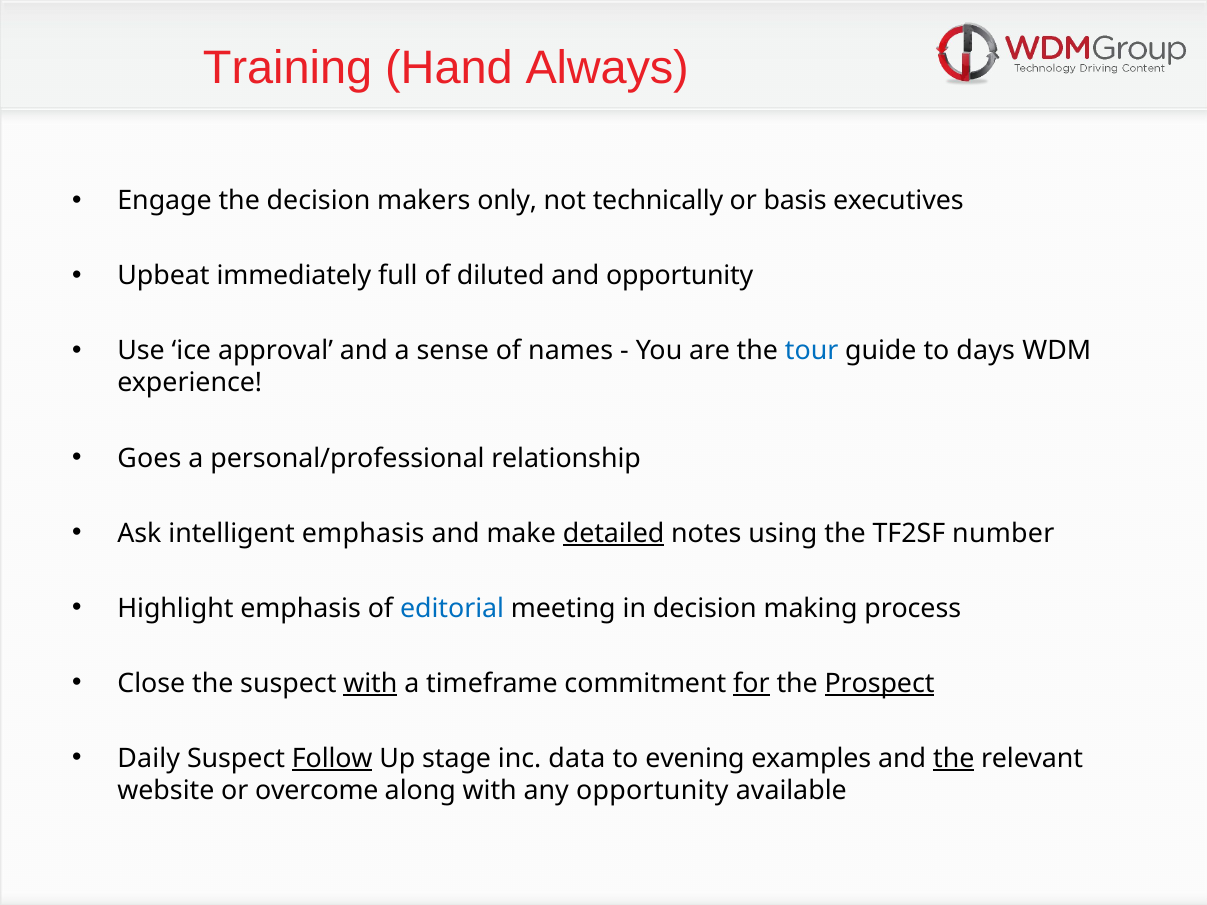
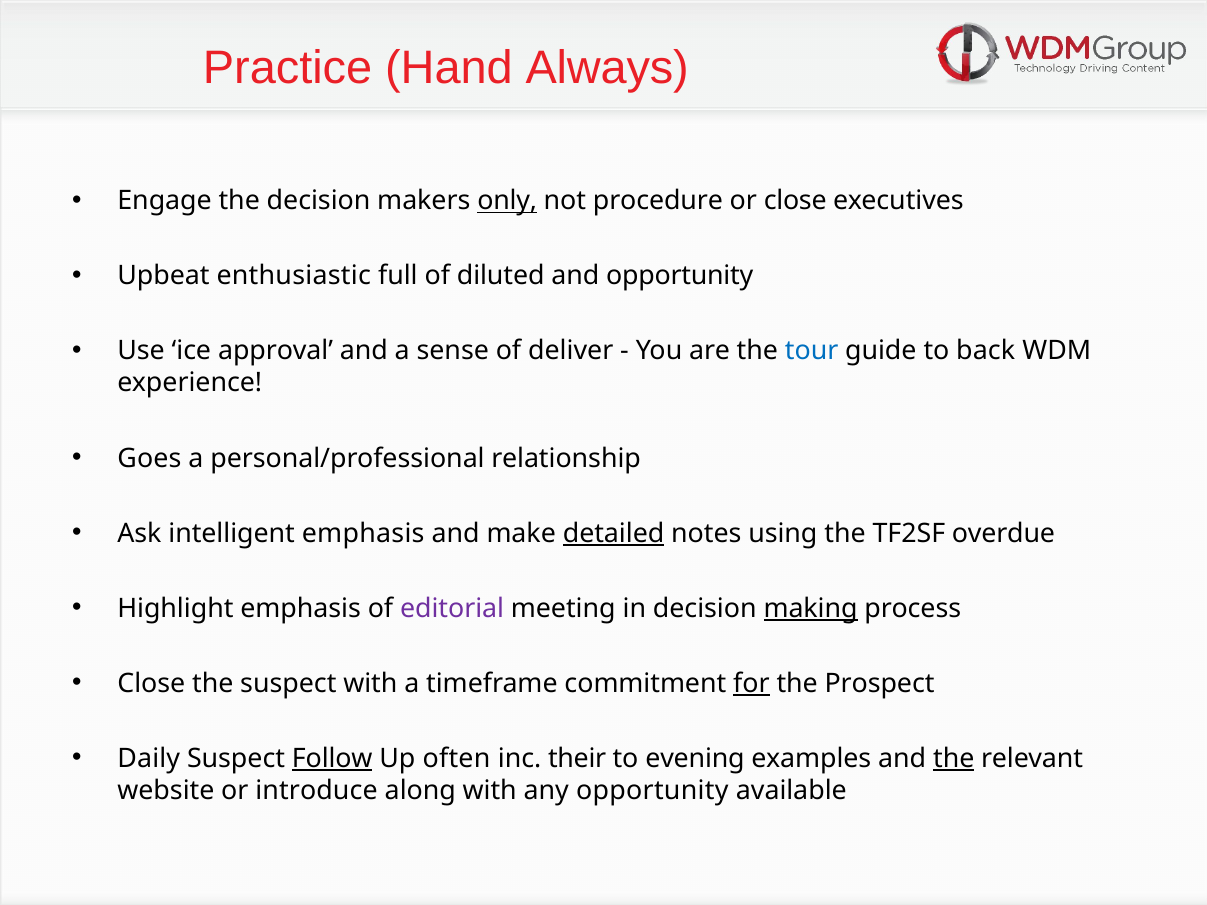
Training: Training -> Practice
only underline: none -> present
technically: technically -> procedure
or basis: basis -> close
immediately: immediately -> enthusiastic
names: names -> deliver
days: days -> back
number: number -> overdue
editorial colour: blue -> purple
making underline: none -> present
with at (370, 684) underline: present -> none
Prospect underline: present -> none
stage: stage -> often
data: data -> their
overcome: overcome -> introduce
